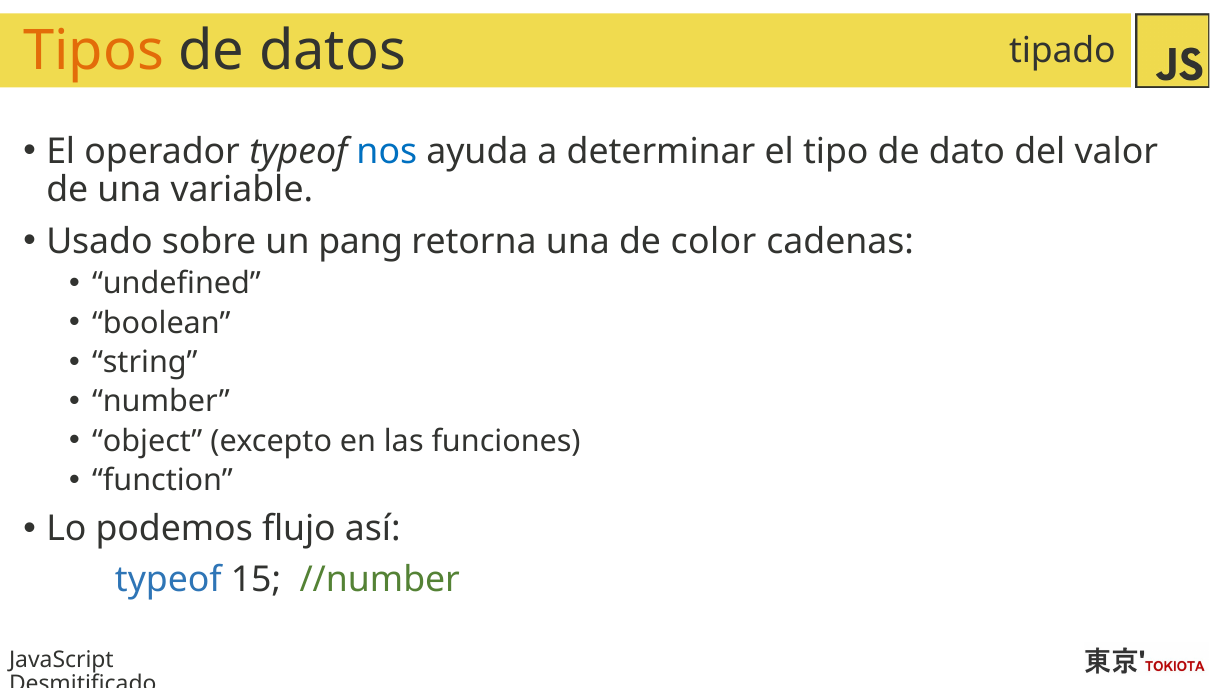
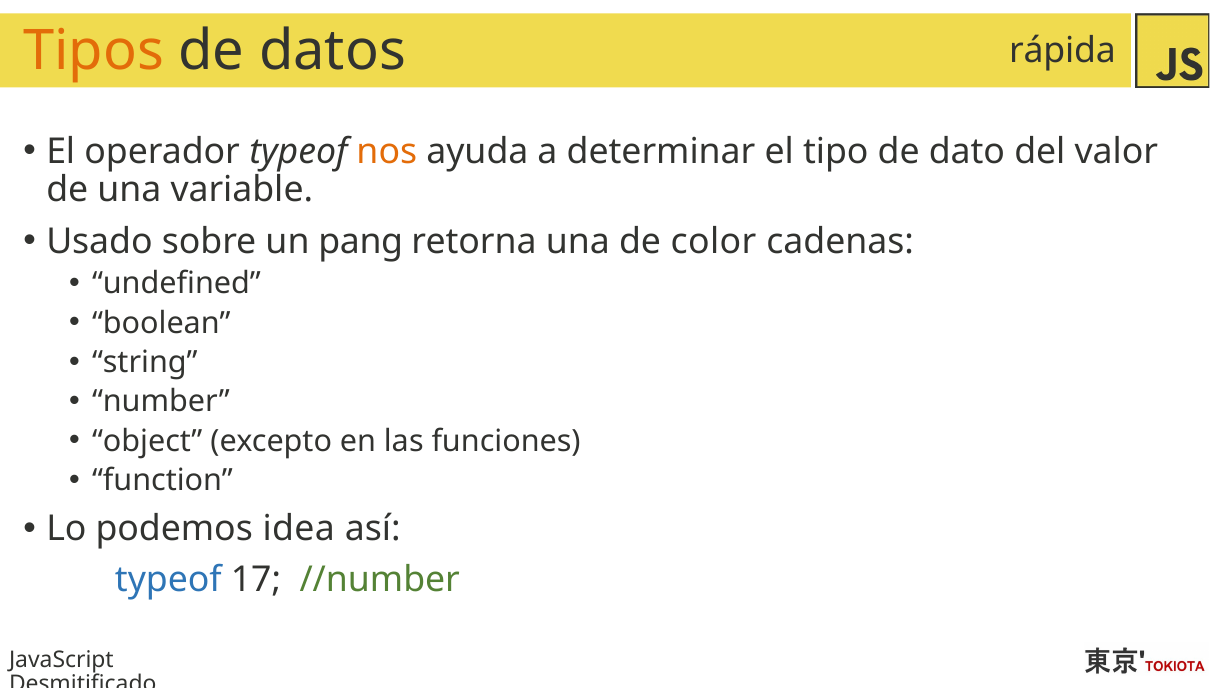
tipado: tipado -> rápida
nos colour: blue -> orange
flujo: flujo -> idea
15: 15 -> 17
